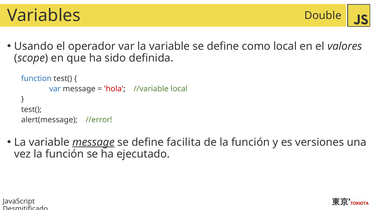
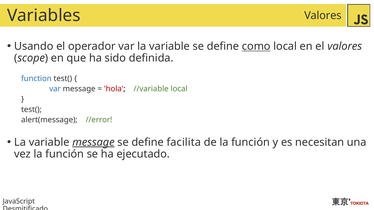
Double at (323, 16): Double -> Valores
como underline: none -> present
versiones: versiones -> necesitan
